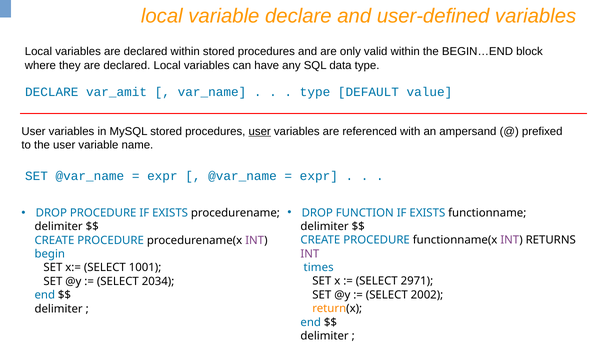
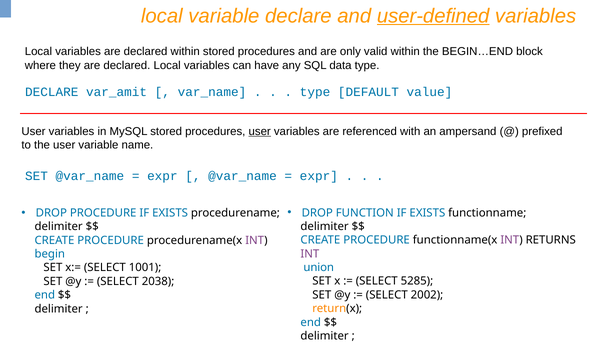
user-defined underline: none -> present
times: times -> union
2971: 2971 -> 5285
2034: 2034 -> 2038
